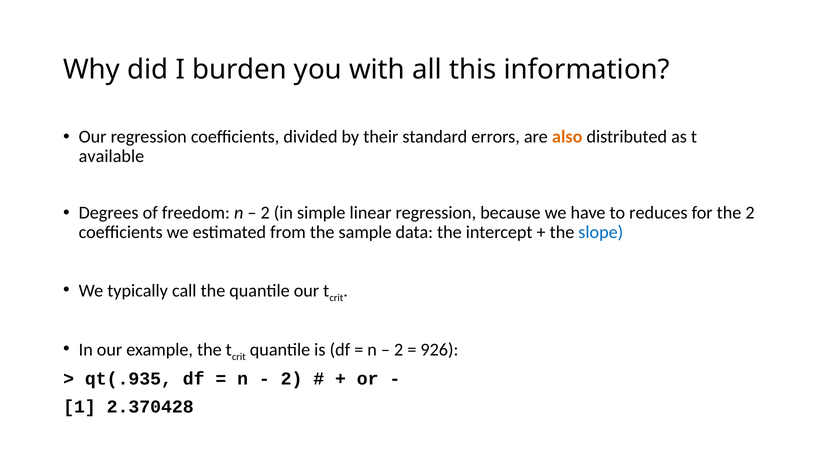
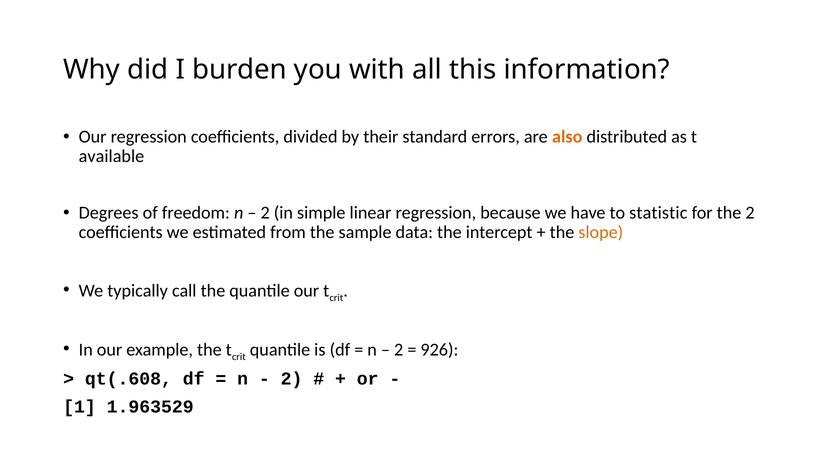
reduces: reduces -> statistic
slope colour: blue -> orange
qt(.935: qt(.935 -> qt(.608
2.370428: 2.370428 -> 1.963529
